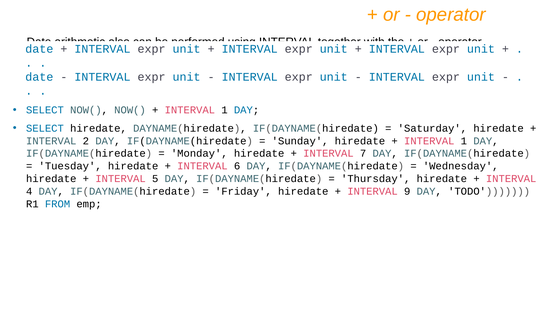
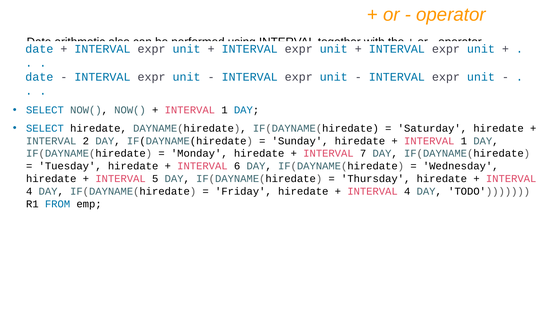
9 at (407, 191): 9 -> 4
